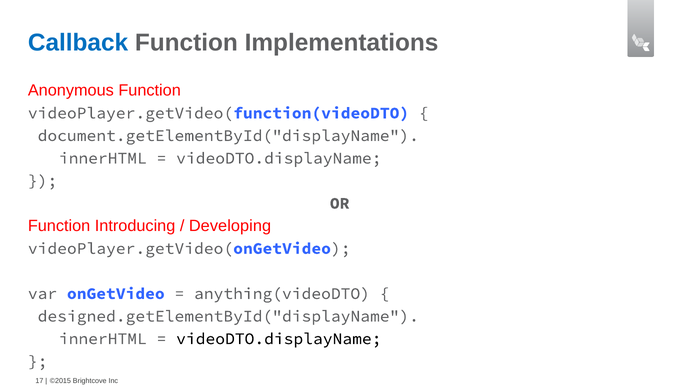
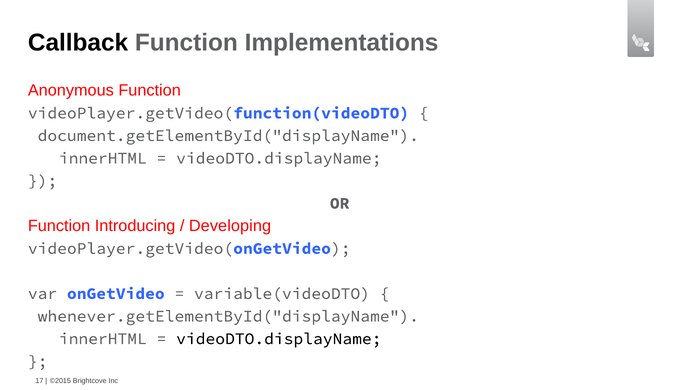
Callback colour: blue -> black
anything(videoDTO: anything(videoDTO -> variable(videoDTO
designed.getElementById("displayName: designed.getElementById("displayName -> whenever.getElementById("displayName
